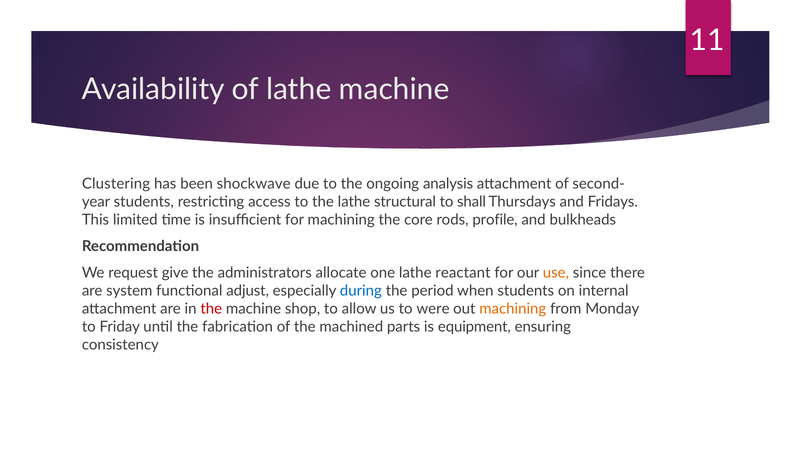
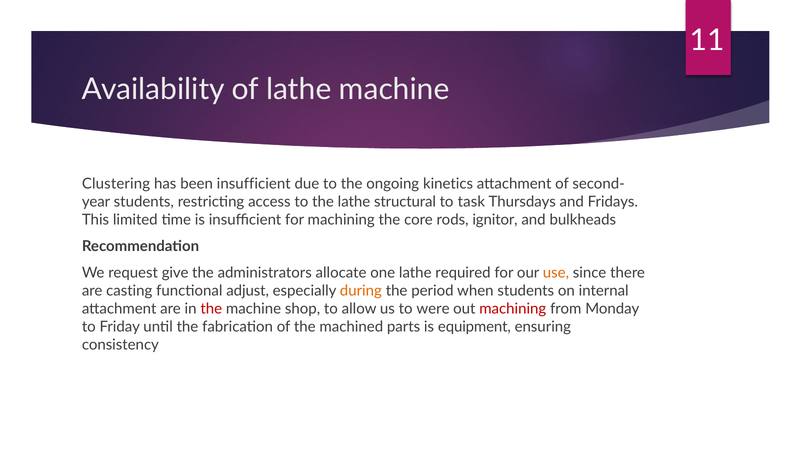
been shockwave: shockwave -> insufficient
analysis: analysis -> kinetics
shall: shall -> task
profile: profile -> ignitor
reactant: reactant -> required
system: system -> casting
during colour: blue -> orange
machining at (513, 309) colour: orange -> red
